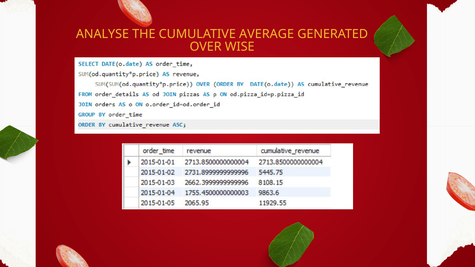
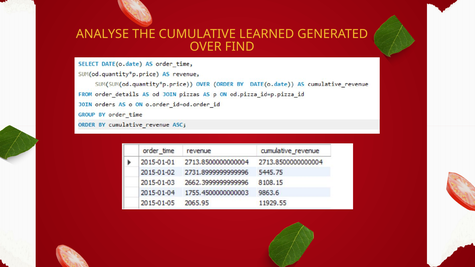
AVERAGE: AVERAGE -> LEARNED
WISE: WISE -> FIND
